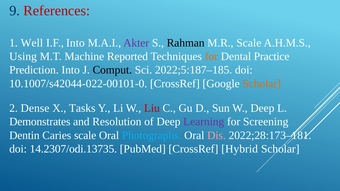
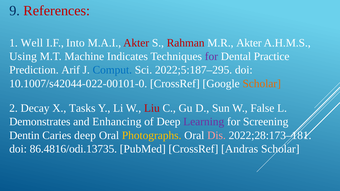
Akter at (136, 43) colour: purple -> red
Rahman colour: black -> red
M.R Scale: Scale -> Akter
Reported: Reported -> Indicates
for at (211, 56) colour: orange -> purple
Prediction Into: Into -> Arif
Comput colour: black -> blue
2022;5:187–185: 2022;5:187–185 -> 2022;5:187–295
Dense: Dense -> Decay
W Deep: Deep -> False
Resolution: Resolution -> Enhancing
Caries scale: scale -> deep
Photographs colour: light blue -> yellow
14.2307/odi.13735: 14.2307/odi.13735 -> 86.4816/odi.13735
Hybrid: Hybrid -> Andras
